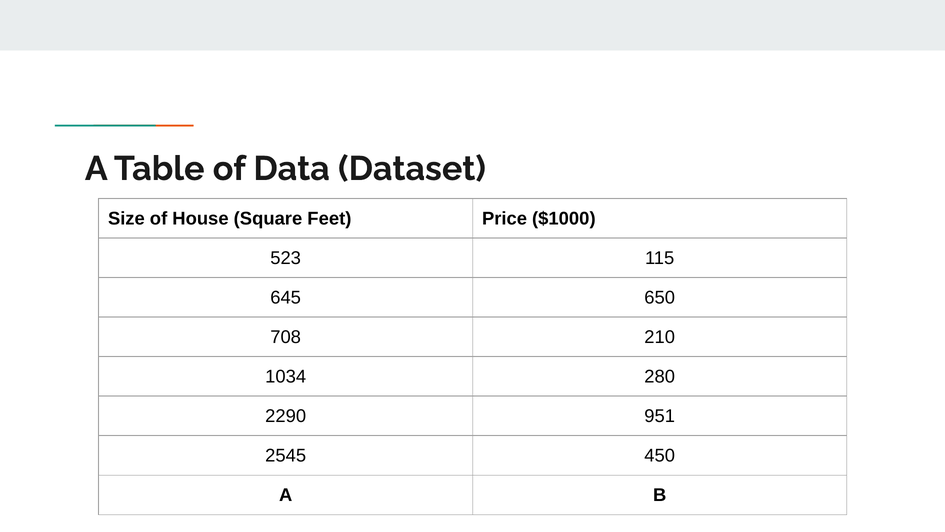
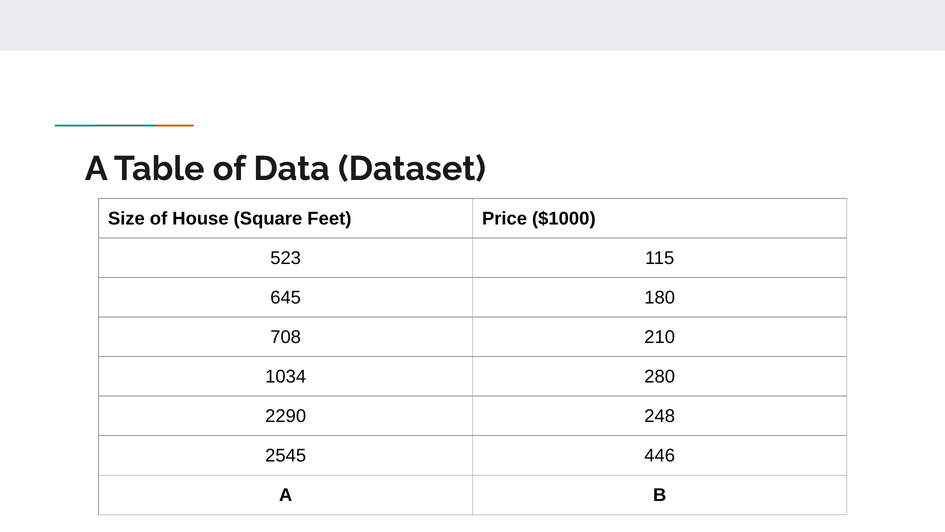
650: 650 -> 180
951: 951 -> 248
450: 450 -> 446
